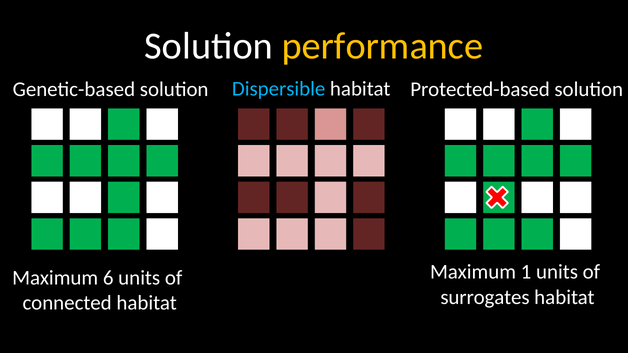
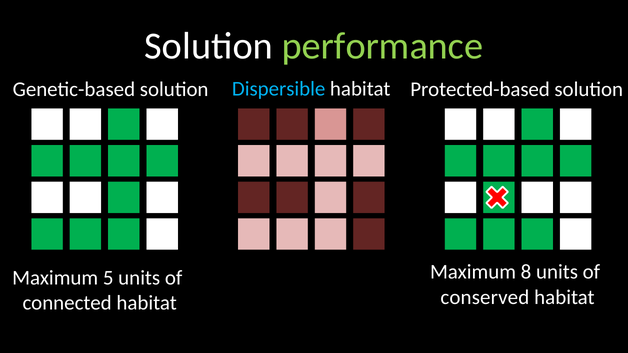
performance colour: yellow -> light green
1: 1 -> 8
6: 6 -> 5
surrogates: surrogates -> conserved
